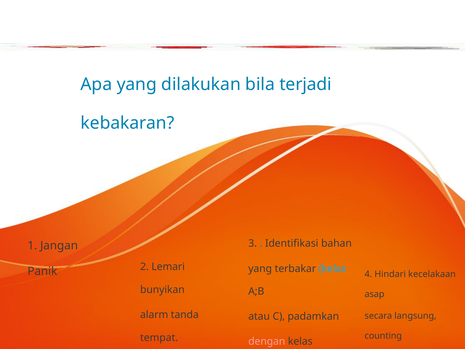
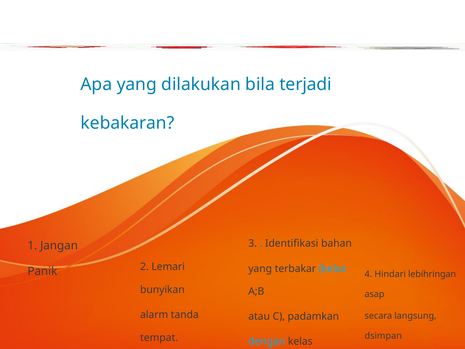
kecelakaan: kecelakaan -> lebihringan
counting: counting -> dsimpan
dengan at (267, 341) colour: pink -> light blue
